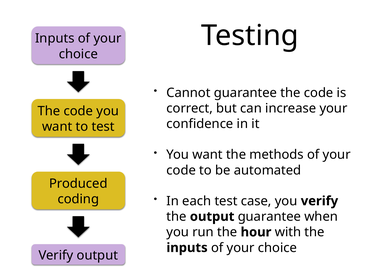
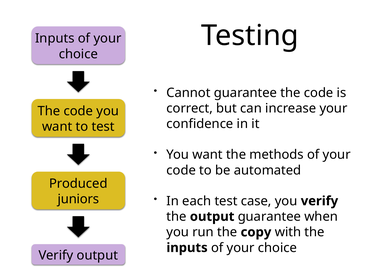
coding: coding -> juniors
hour: hour -> copy
